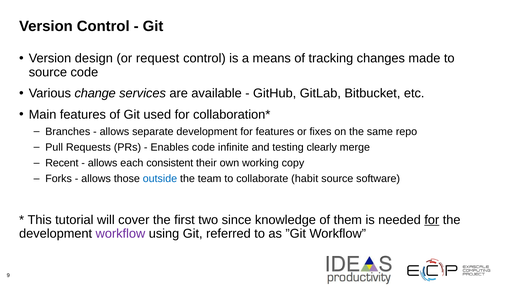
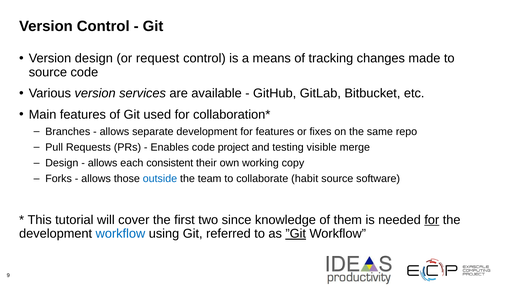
Various change: change -> version
infinite: infinite -> project
clearly: clearly -> visible
Recent at (62, 163): Recent -> Design
workflow at (120, 234) colour: purple -> blue
”Git underline: none -> present
